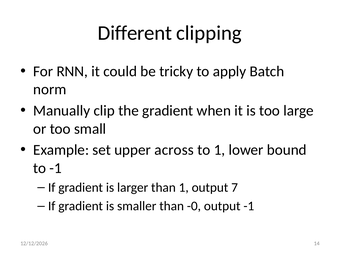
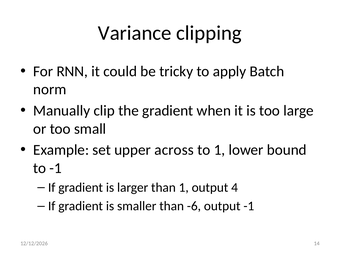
Different: Different -> Variance
7: 7 -> 4
-0: -0 -> -6
